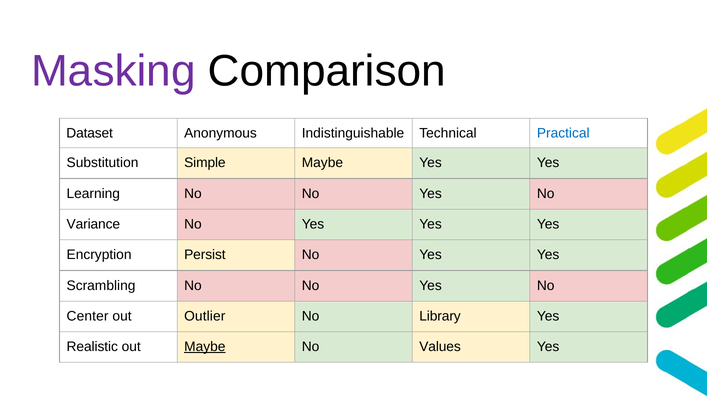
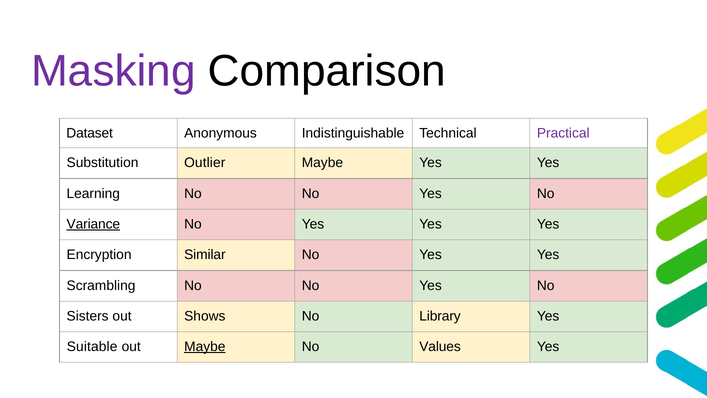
Practical colour: blue -> purple
Simple: Simple -> Outlier
Variance underline: none -> present
Persist: Persist -> Similar
Center: Center -> Sisters
Outlier: Outlier -> Shows
Realistic: Realistic -> Suitable
